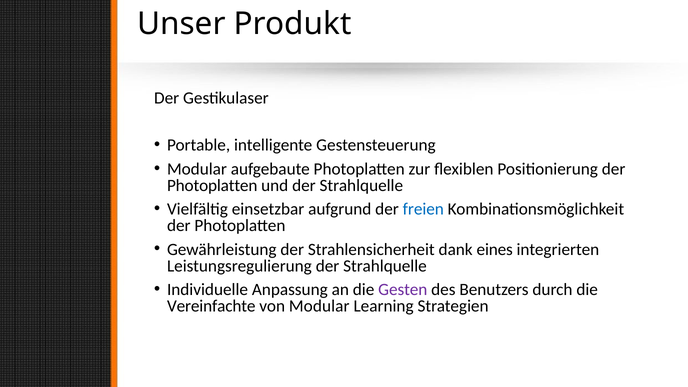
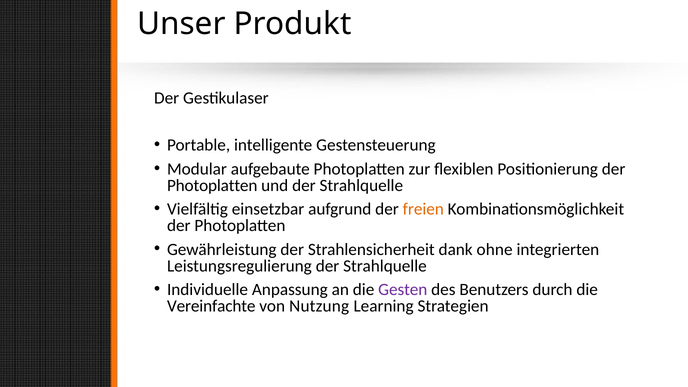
freien colour: blue -> orange
eines: eines -> ohne
von Modular: Modular -> Nutzung
